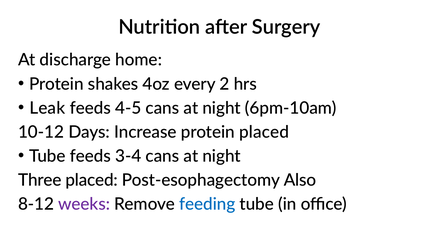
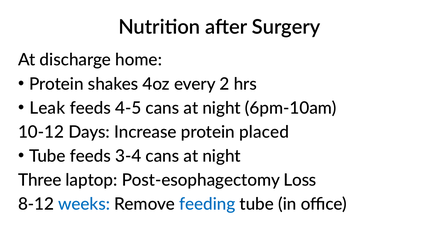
Three placed: placed -> laptop
Also: Also -> Loss
weeks colour: purple -> blue
